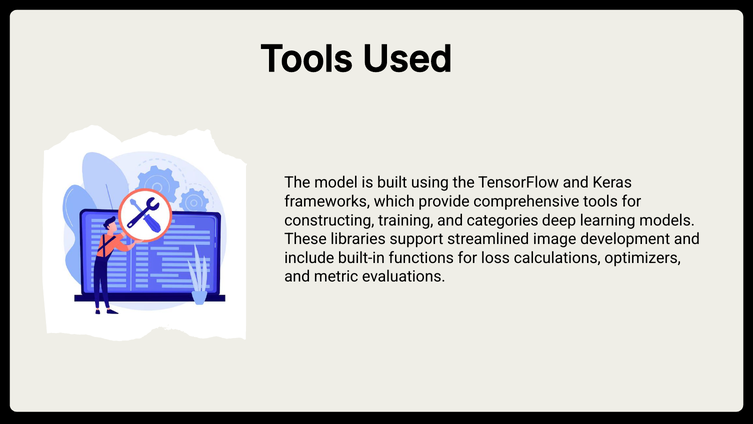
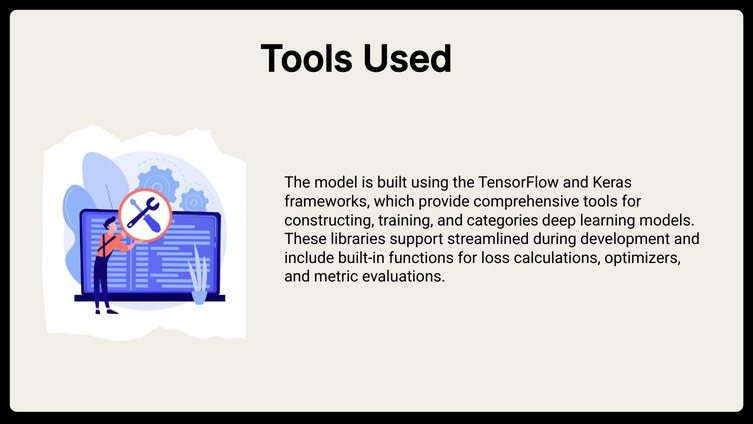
image: image -> during
